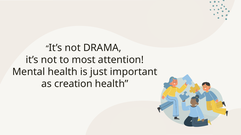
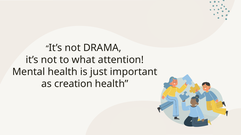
most: most -> what
